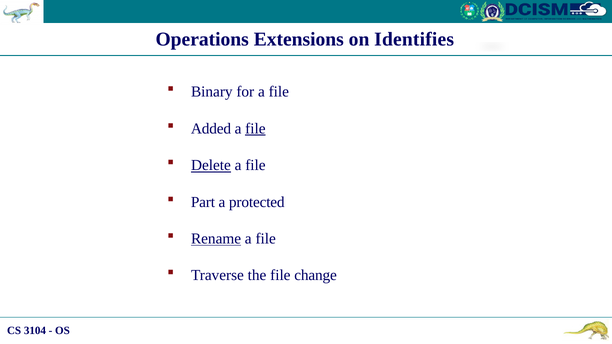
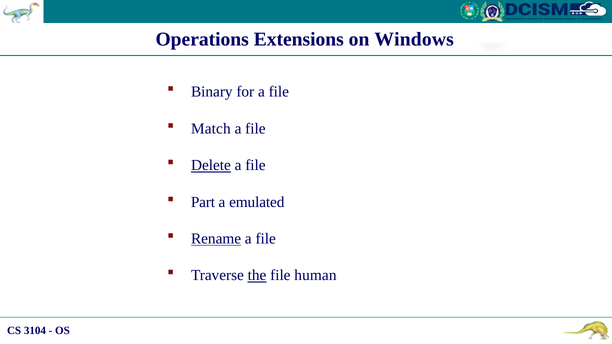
Identifies: Identifies -> Windows
Added: Added -> Match
file at (255, 129) underline: present -> none
protected: protected -> emulated
the underline: none -> present
change: change -> human
